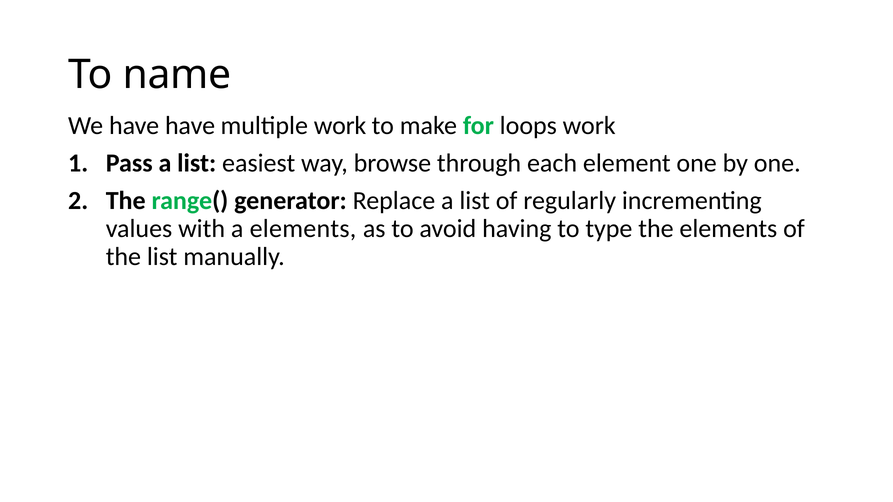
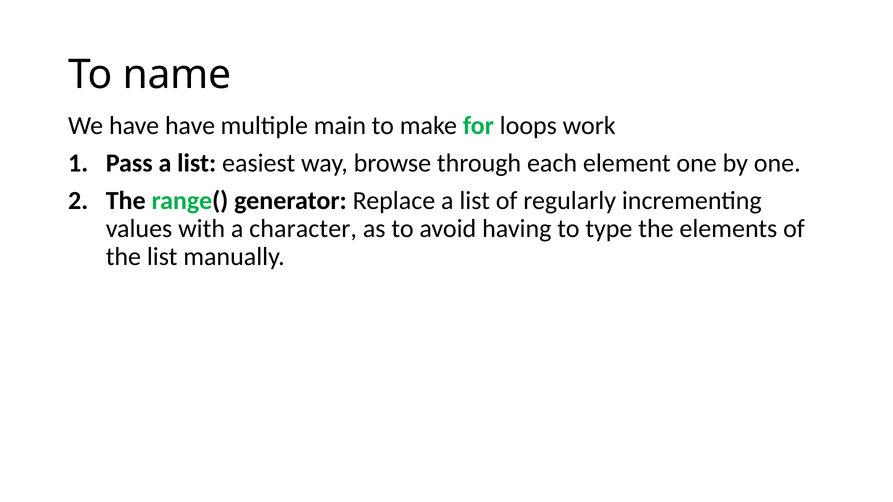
multiple work: work -> main
a elements: elements -> character
